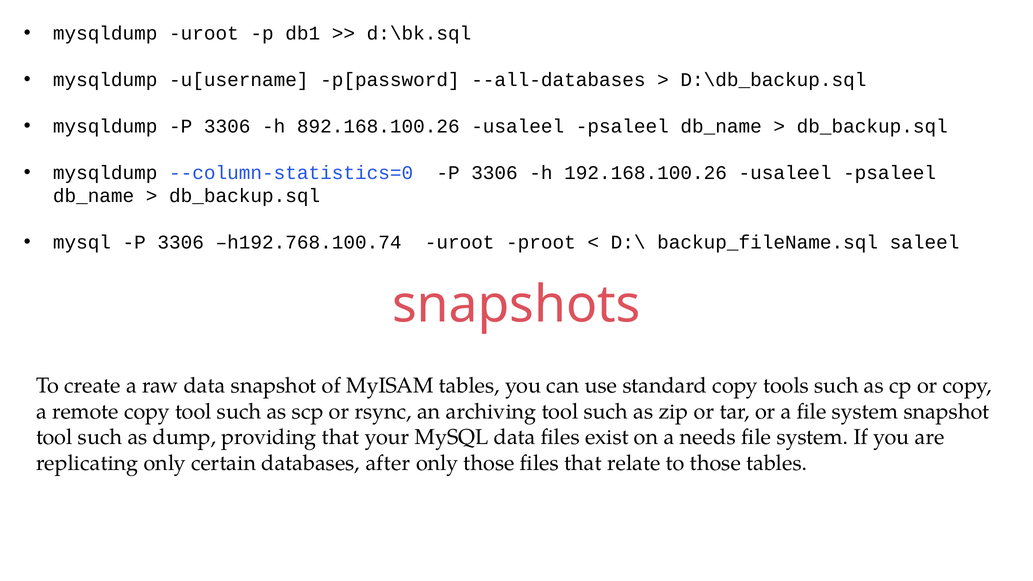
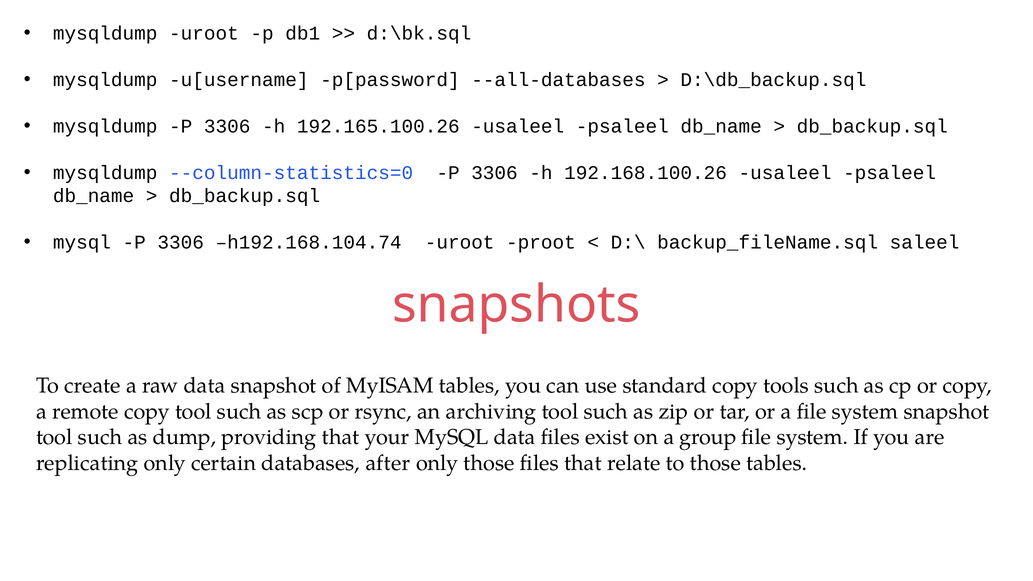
892.168.100.26: 892.168.100.26 -> 192.165.100.26
h192.768.100.74: h192.768.100.74 -> h192.168.104.74
needs: needs -> group
